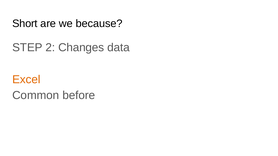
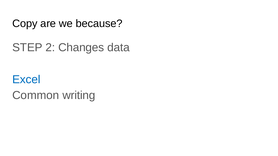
Short: Short -> Copy
Excel colour: orange -> blue
before: before -> writing
